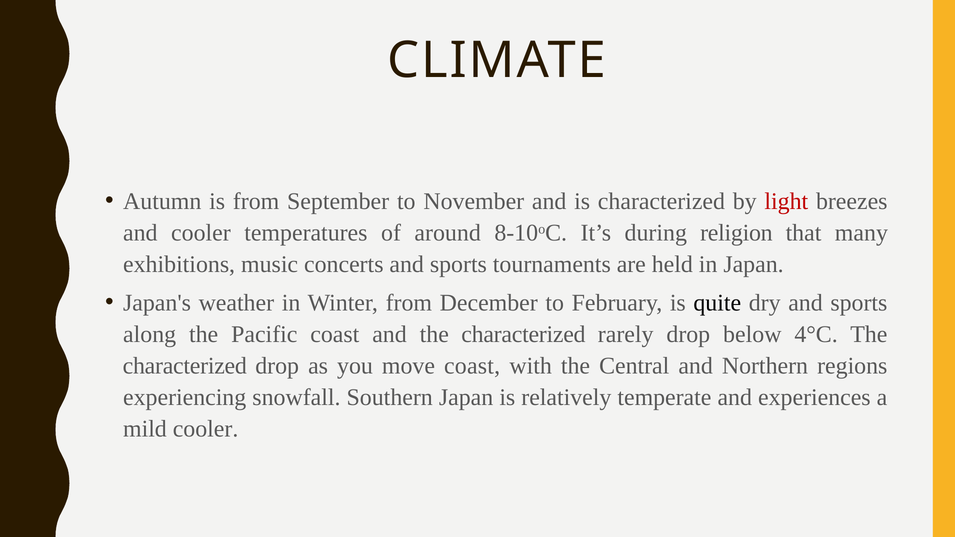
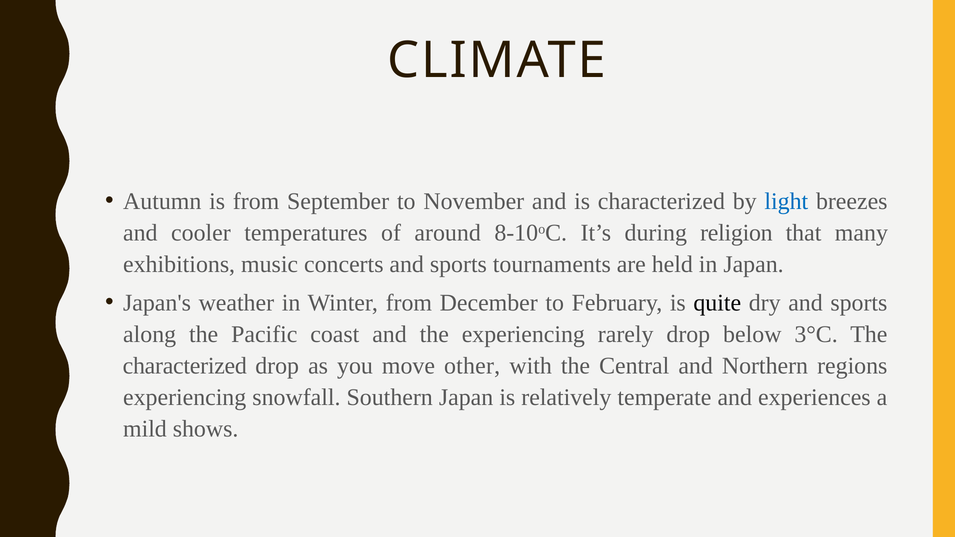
light colour: red -> blue
and the characterized: characterized -> experiencing
4°C: 4°C -> 3°C
move coast: coast -> other
mild cooler: cooler -> shows
